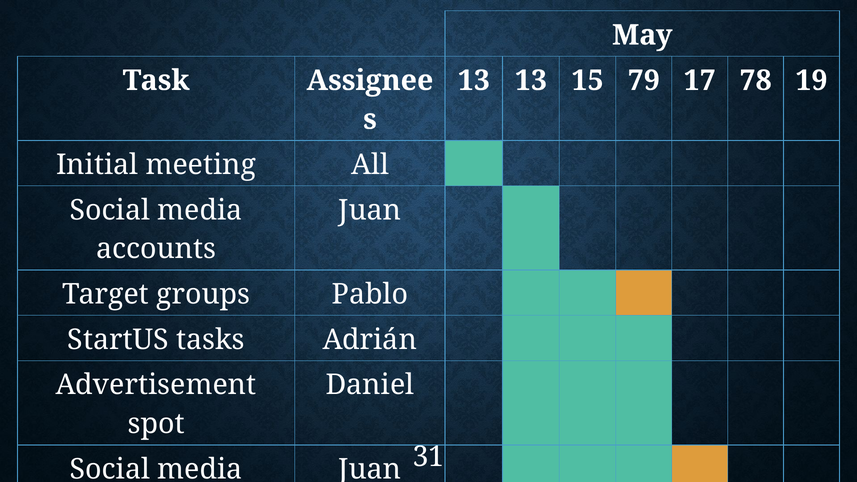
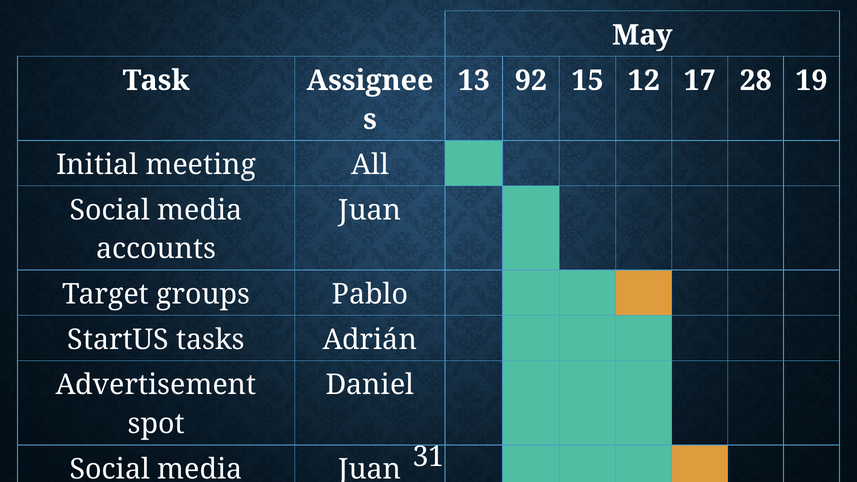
13 13: 13 -> 92
79: 79 -> 12
78: 78 -> 28
